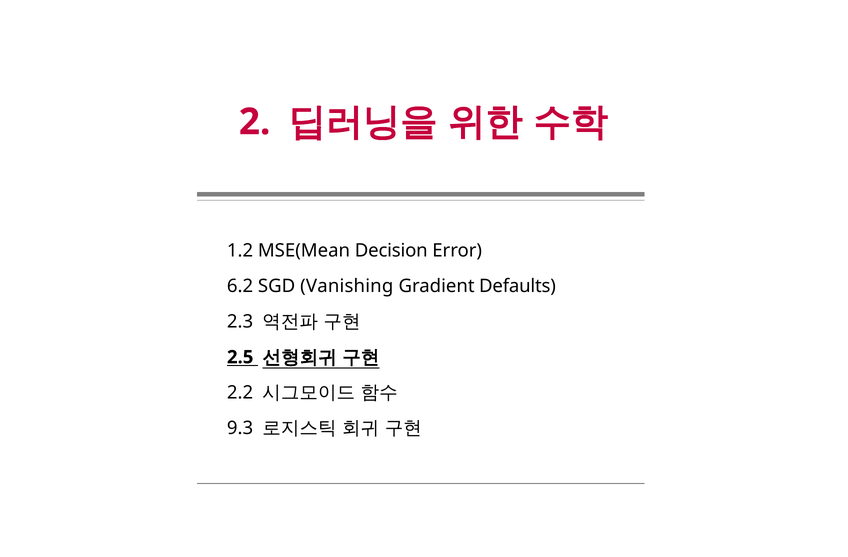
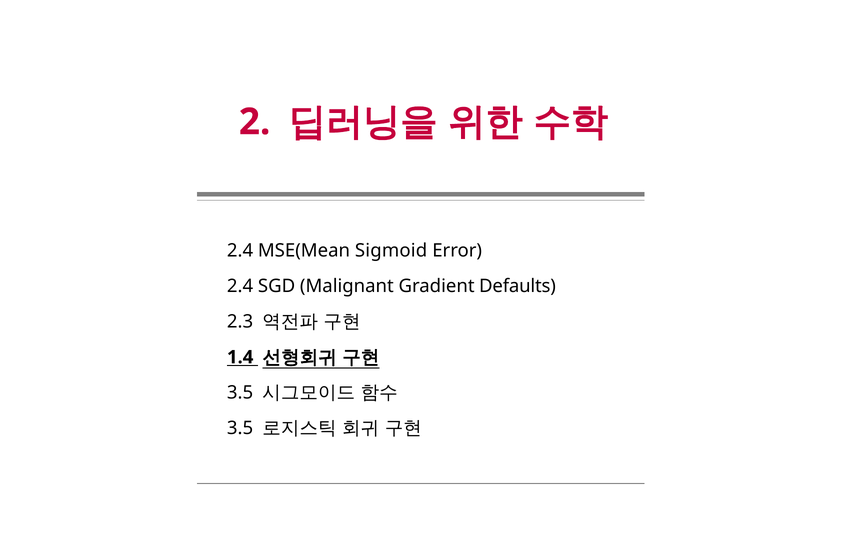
1.2 at (240, 251): 1.2 -> 2.4
Decision: Decision -> Sigmoid
6.2 at (240, 286): 6.2 -> 2.4
Vanishing: Vanishing -> Malignant
2.5: 2.5 -> 1.4
2.2 at (240, 393): 2.2 -> 3.5
9.3 at (240, 428): 9.3 -> 3.5
